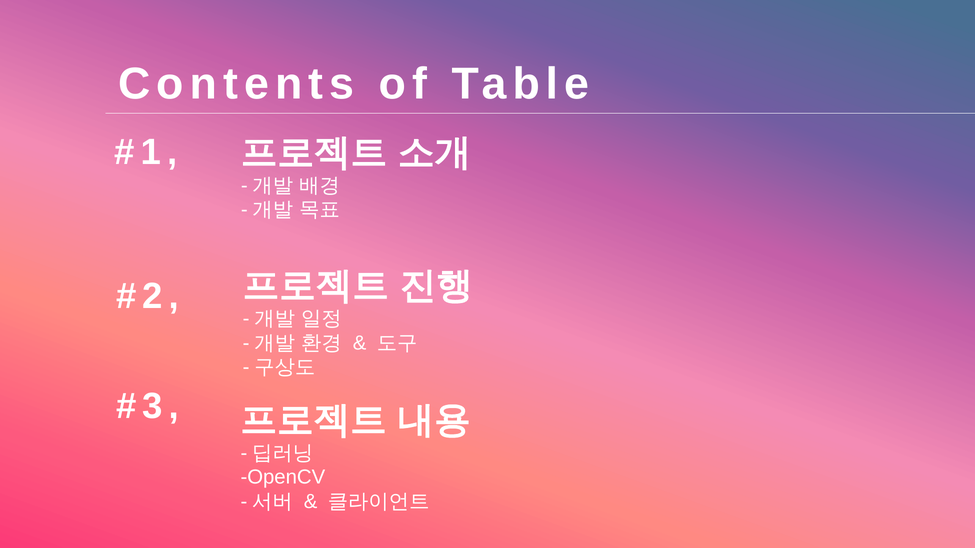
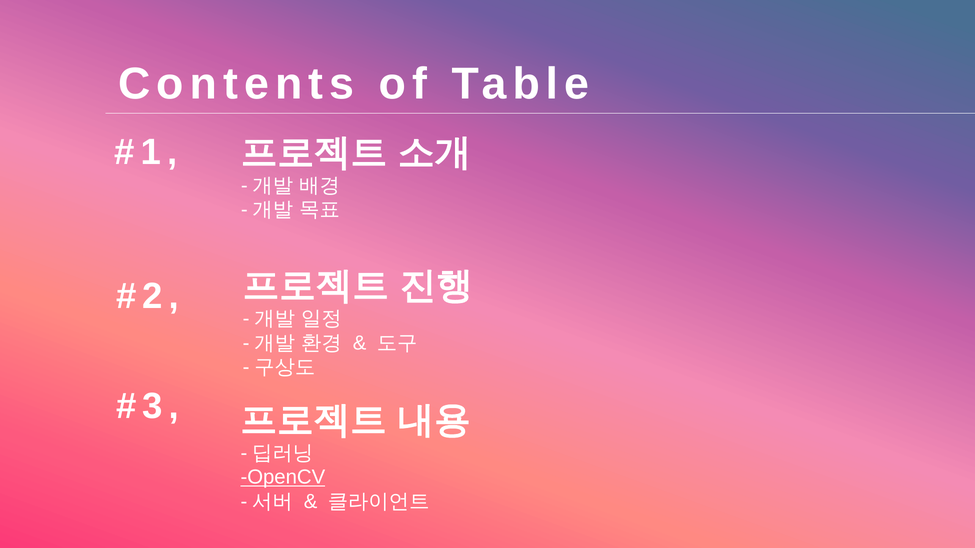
OpenCV underline: none -> present
